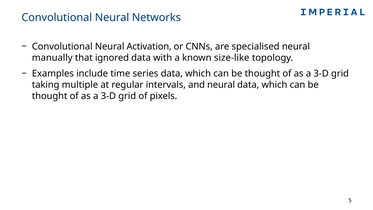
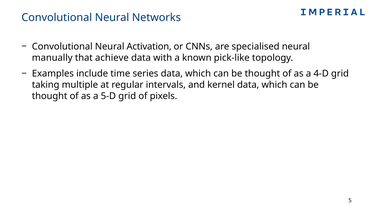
ignored: ignored -> achieve
size-like: size-like -> pick-like
3-D at (321, 73): 3-D -> 4-D
and neural: neural -> kernel
3-D at (108, 96): 3-D -> 5-D
